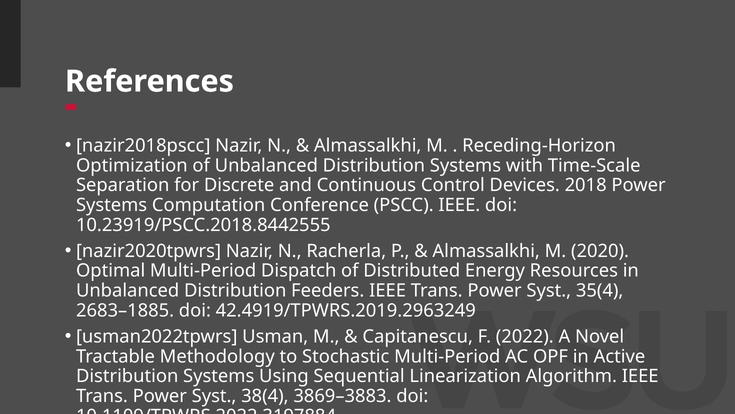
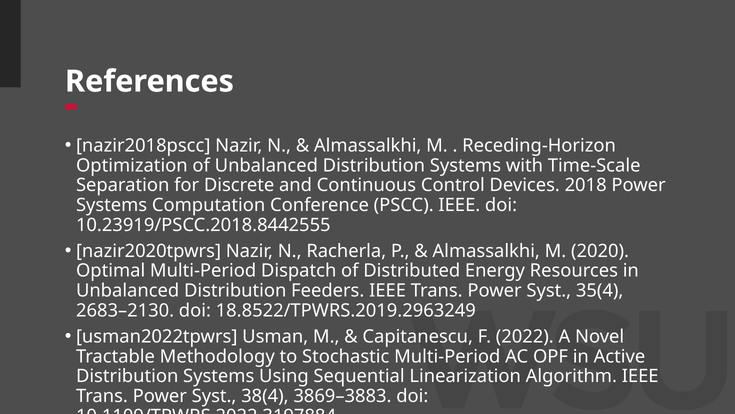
2683–1885: 2683–1885 -> 2683–2130
42.4919/TPWRS.2019.2963249: 42.4919/TPWRS.2019.2963249 -> 18.8522/TPWRS.2019.2963249
